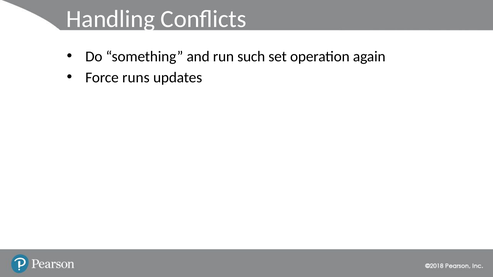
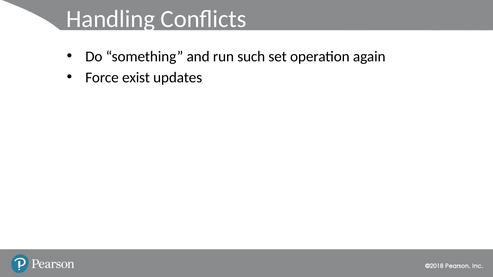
runs: runs -> exist
